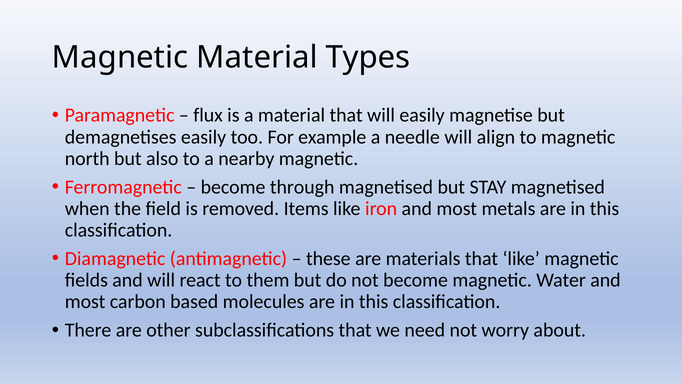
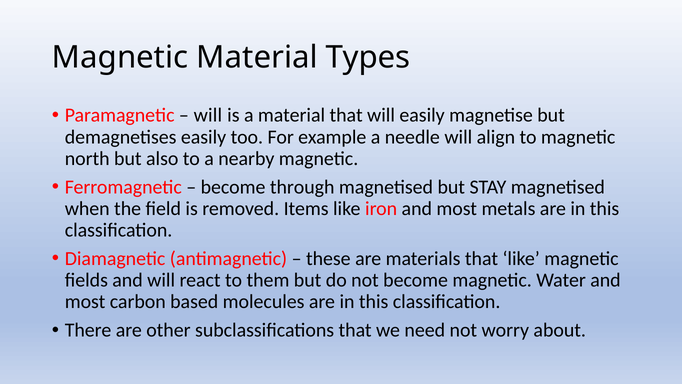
flux at (208, 115): flux -> will
